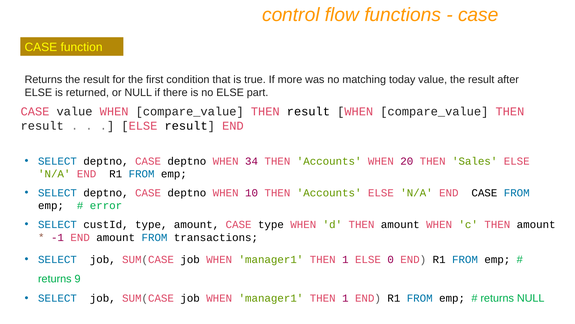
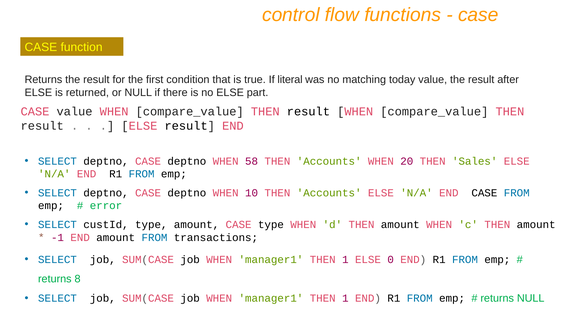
more: more -> literal
34: 34 -> 58
9: 9 -> 8
